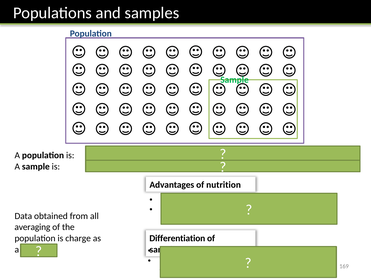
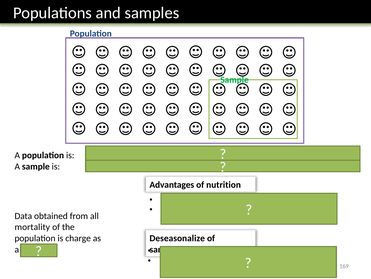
averaging: averaging -> mortality
Differentiation: Differentiation -> Deseasonalize
